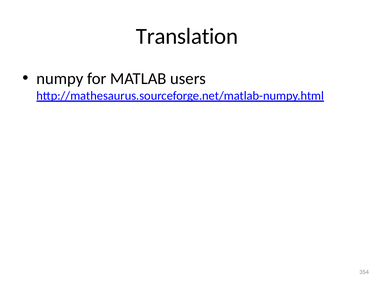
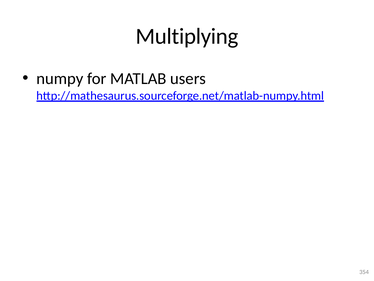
Translation: Translation -> Multiplying
